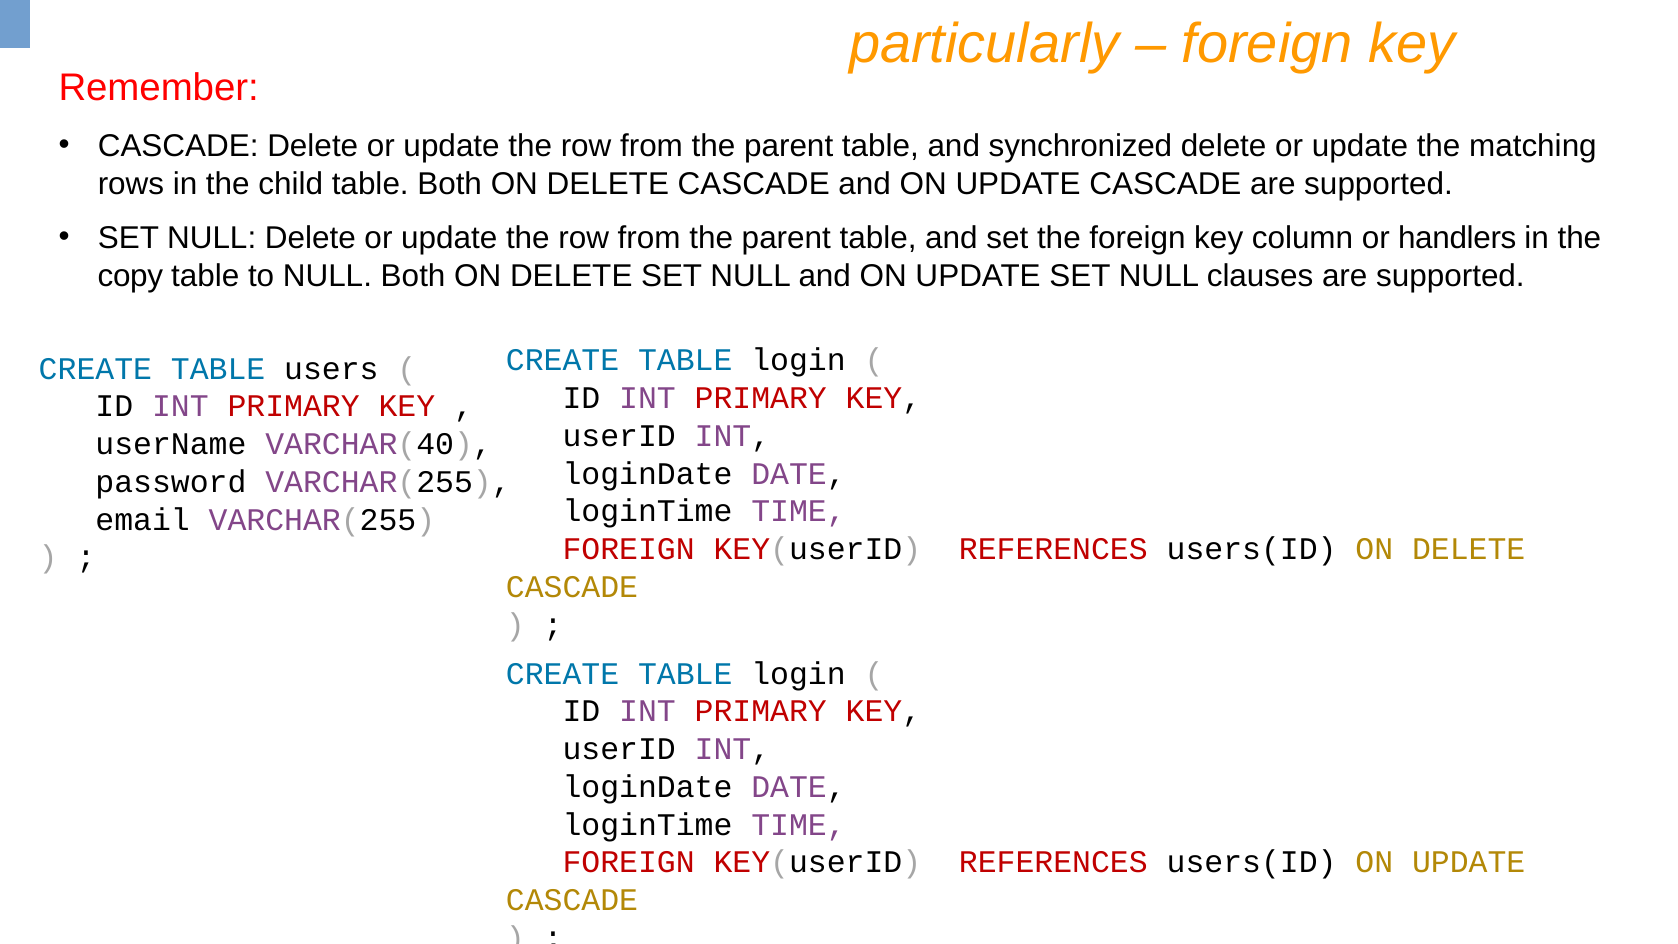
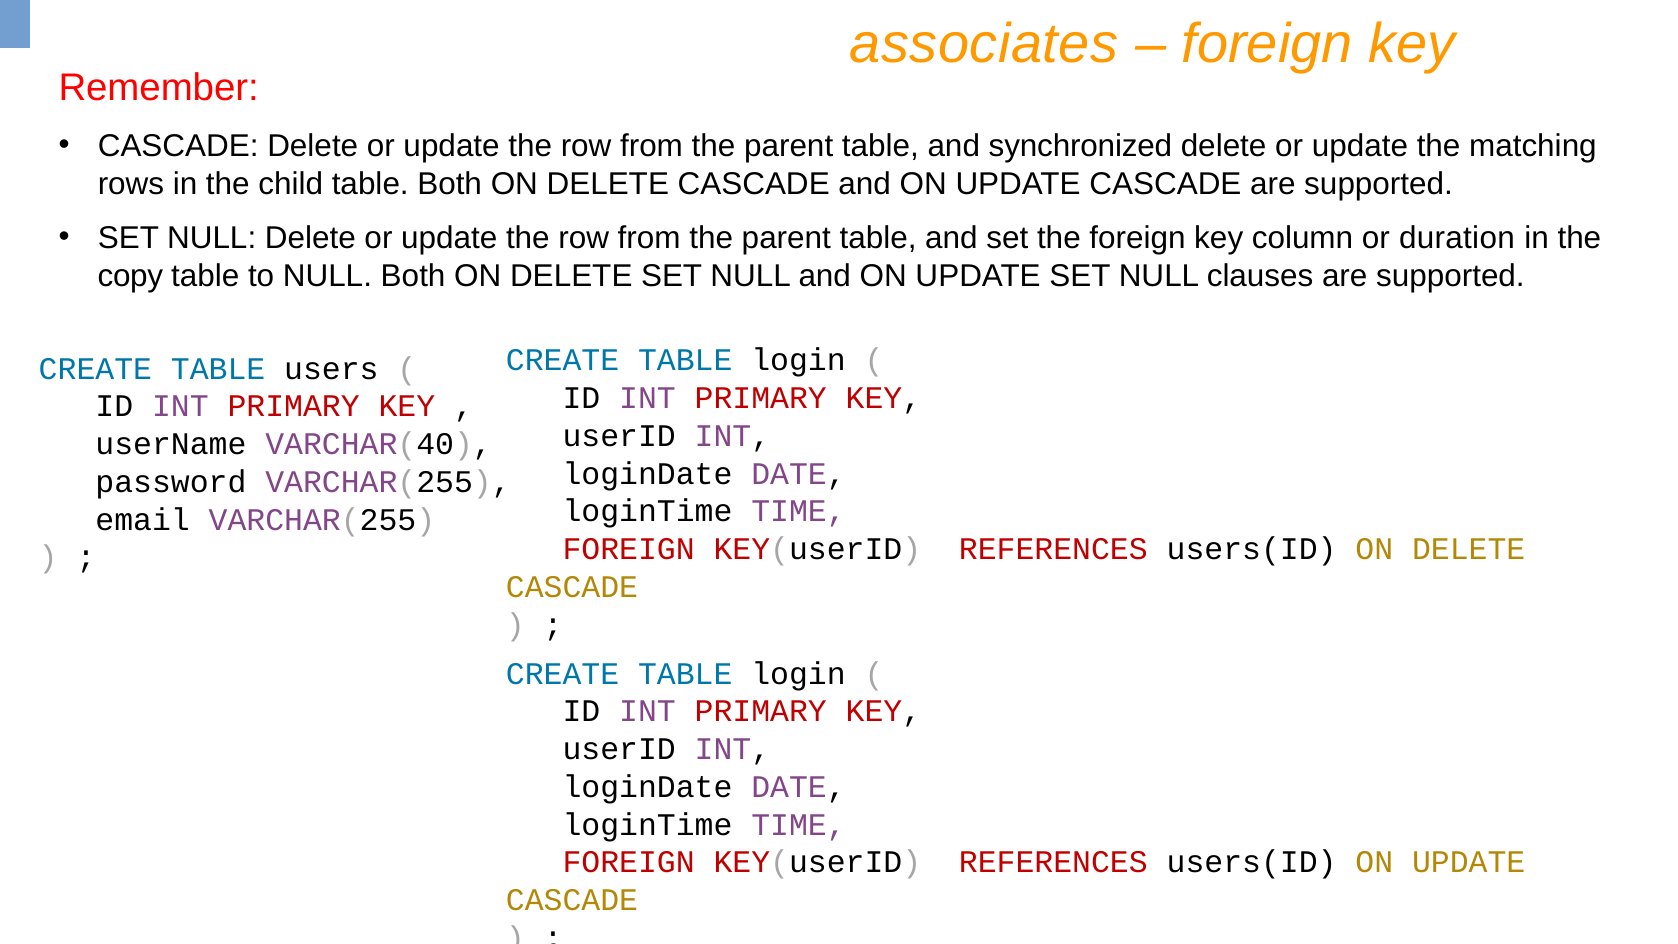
particularly: particularly -> associates
handlers: handlers -> duration
